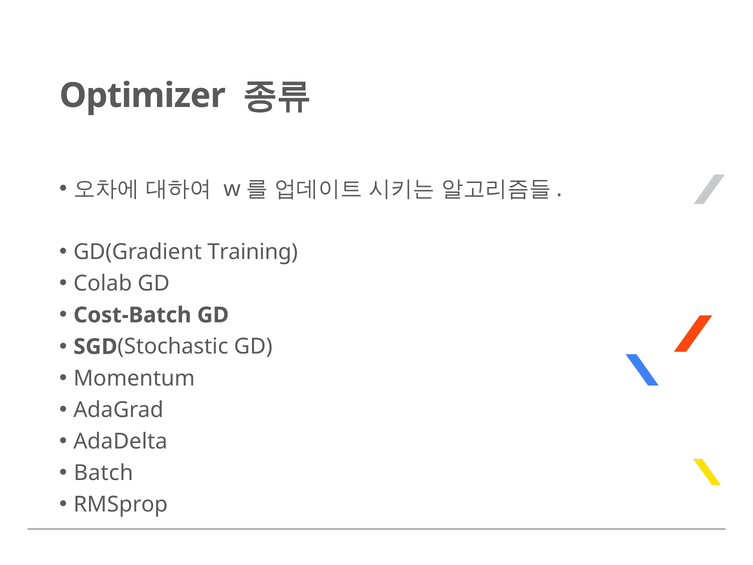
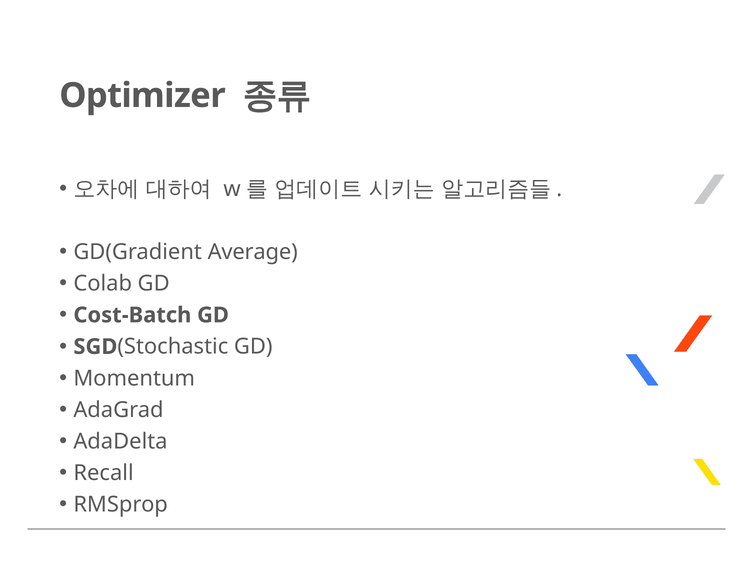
Training: Training -> Average
Batch: Batch -> Recall
